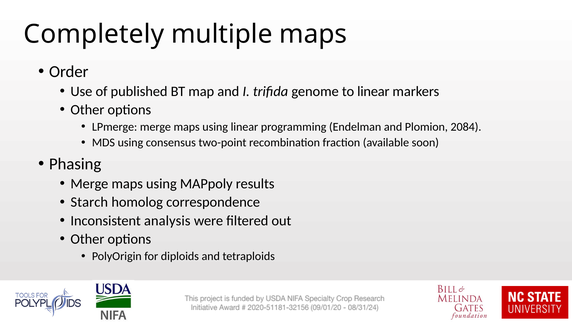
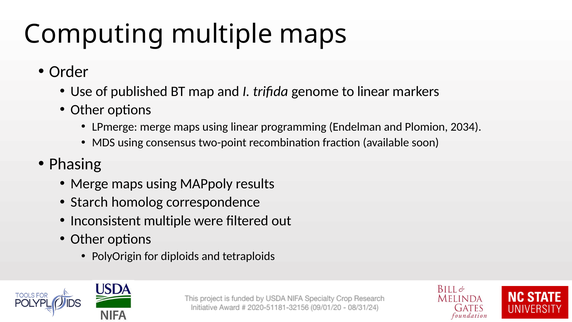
Completely: Completely -> Computing
2084: 2084 -> 2034
Inconsistent analysis: analysis -> multiple
